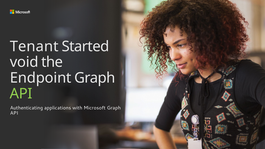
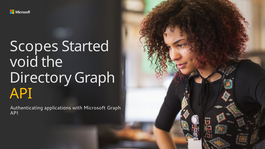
Tenant: Tenant -> Scopes
Endpoint: Endpoint -> Directory
API at (21, 94) colour: light green -> yellow
